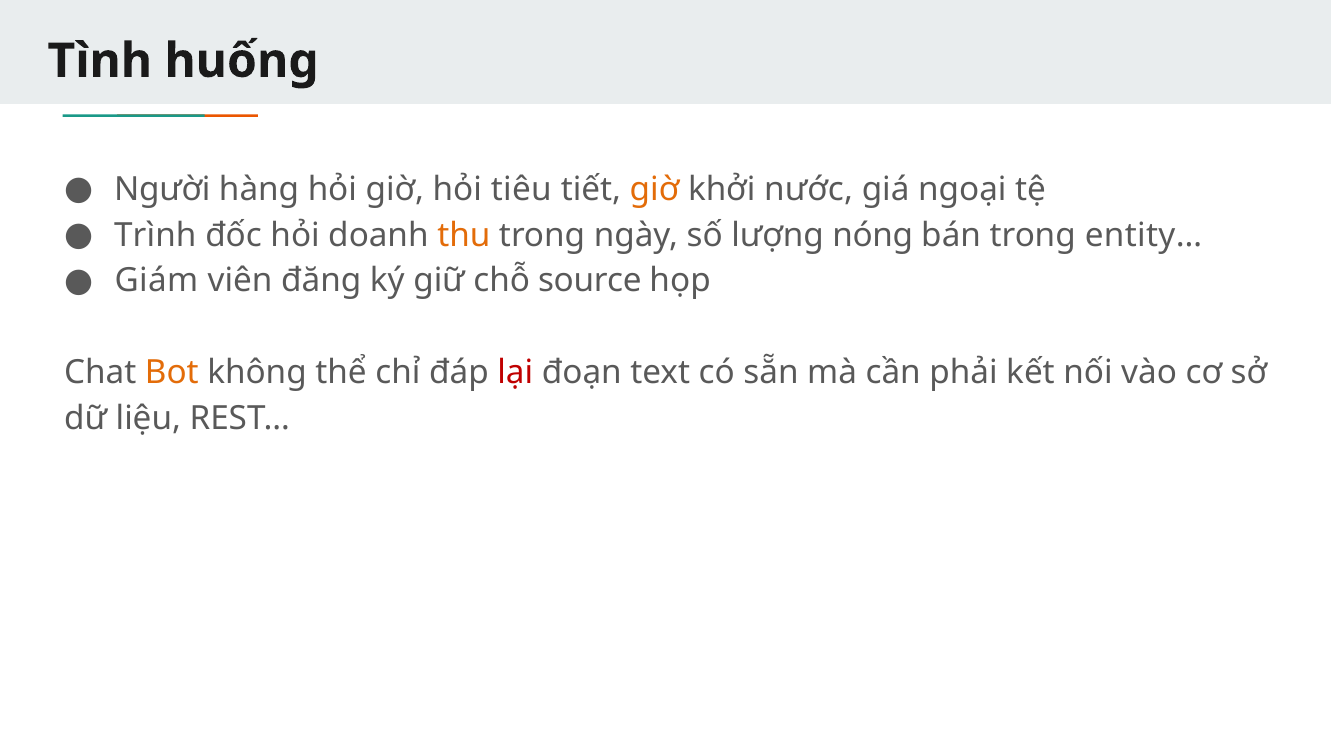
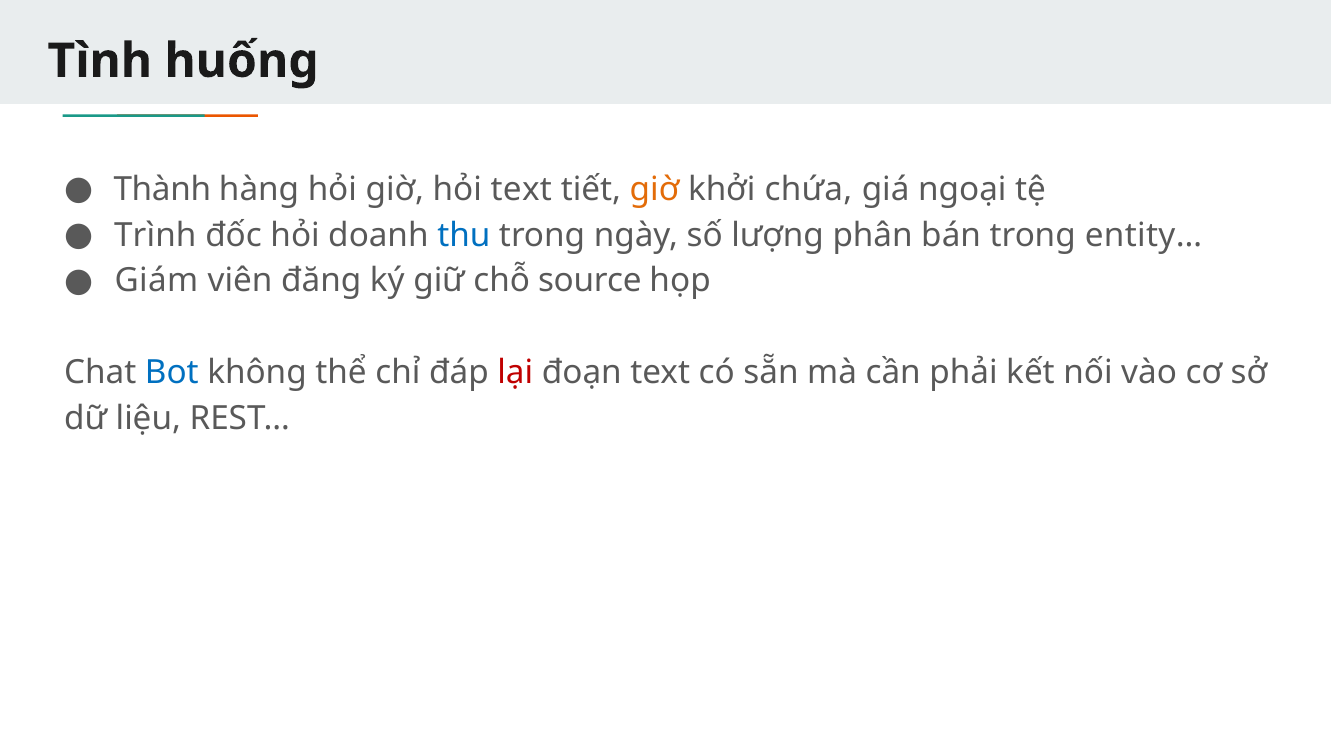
Người: Người -> Thành
hỏi tiêu: tiêu -> text
nước: nước -> chứa
thu colour: orange -> blue
nóng: nóng -> phân
Bot colour: orange -> blue
